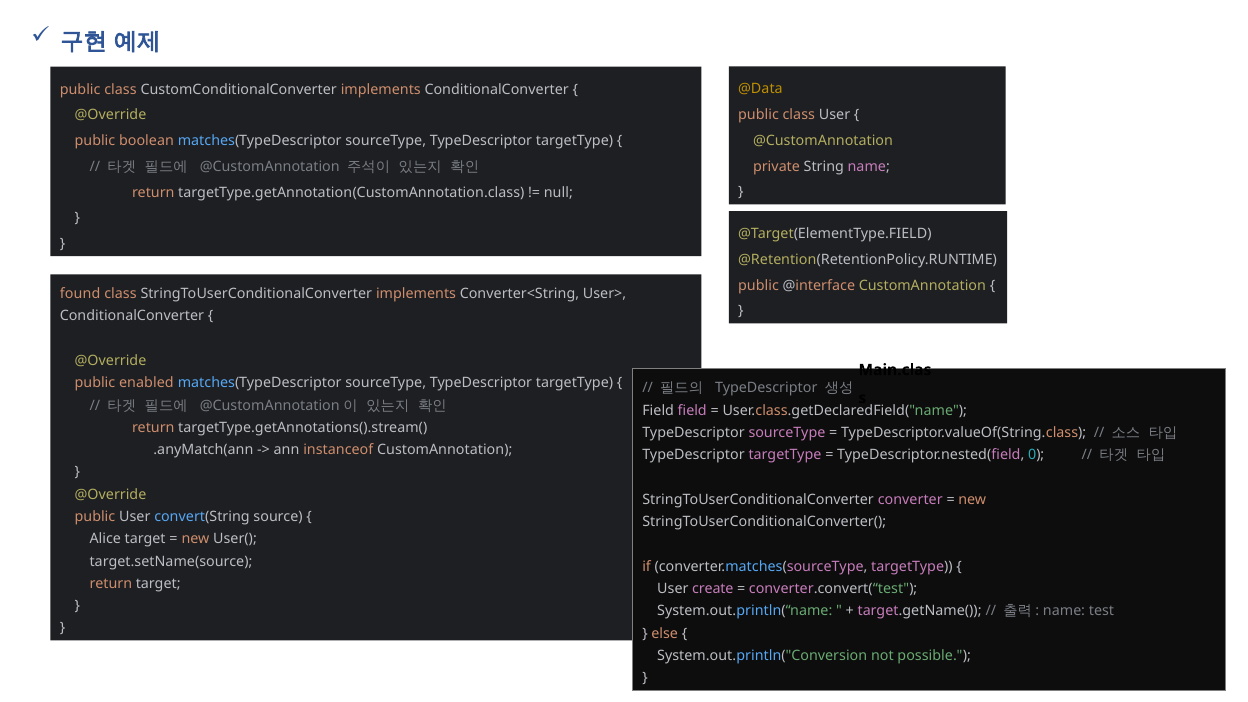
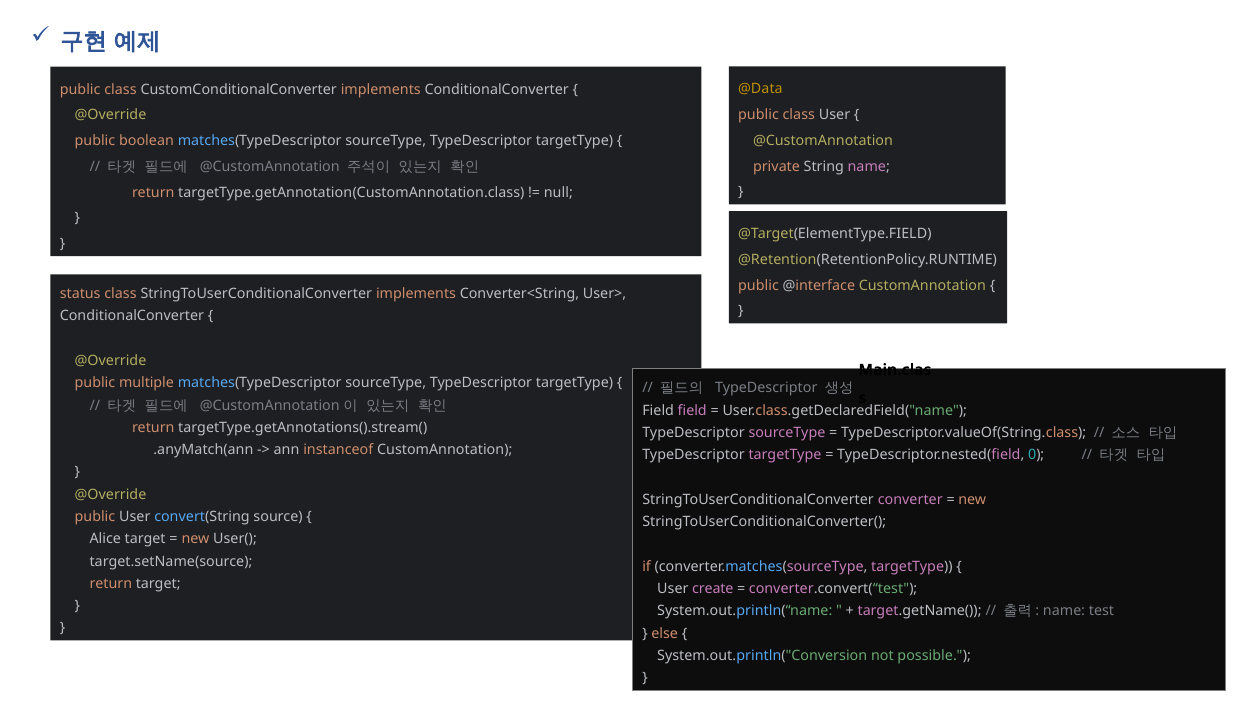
found: found -> status
enabled: enabled -> multiple
